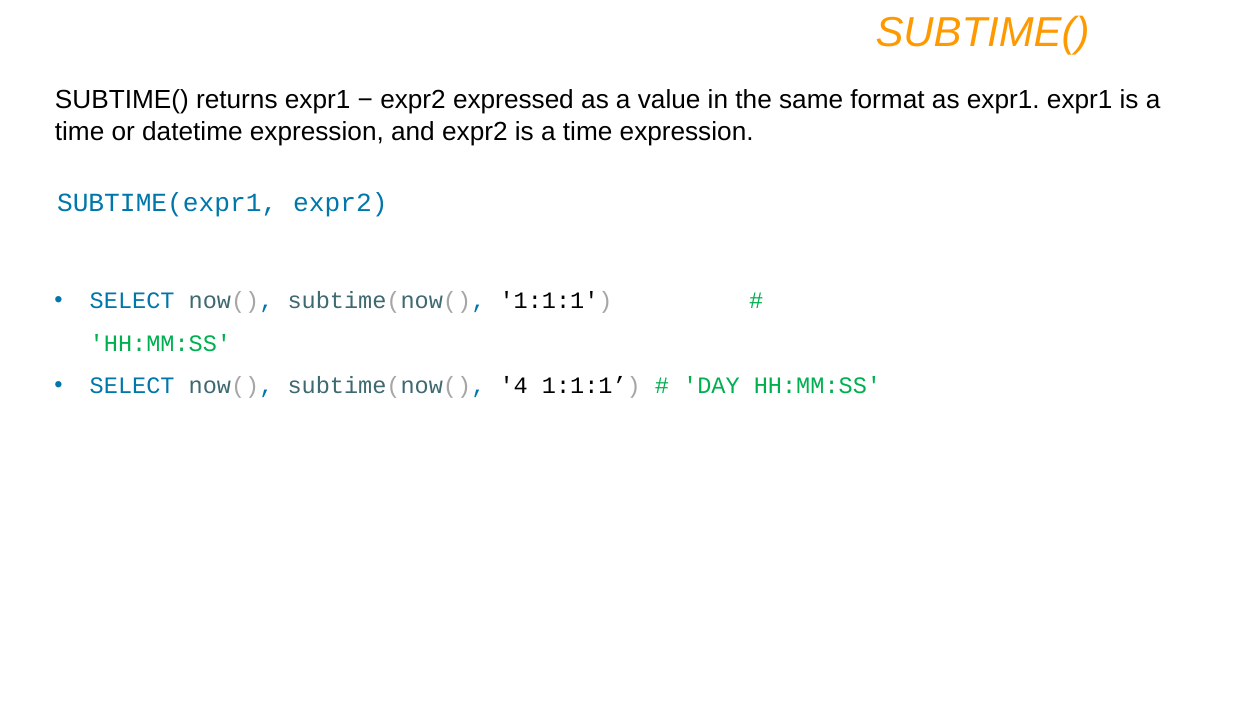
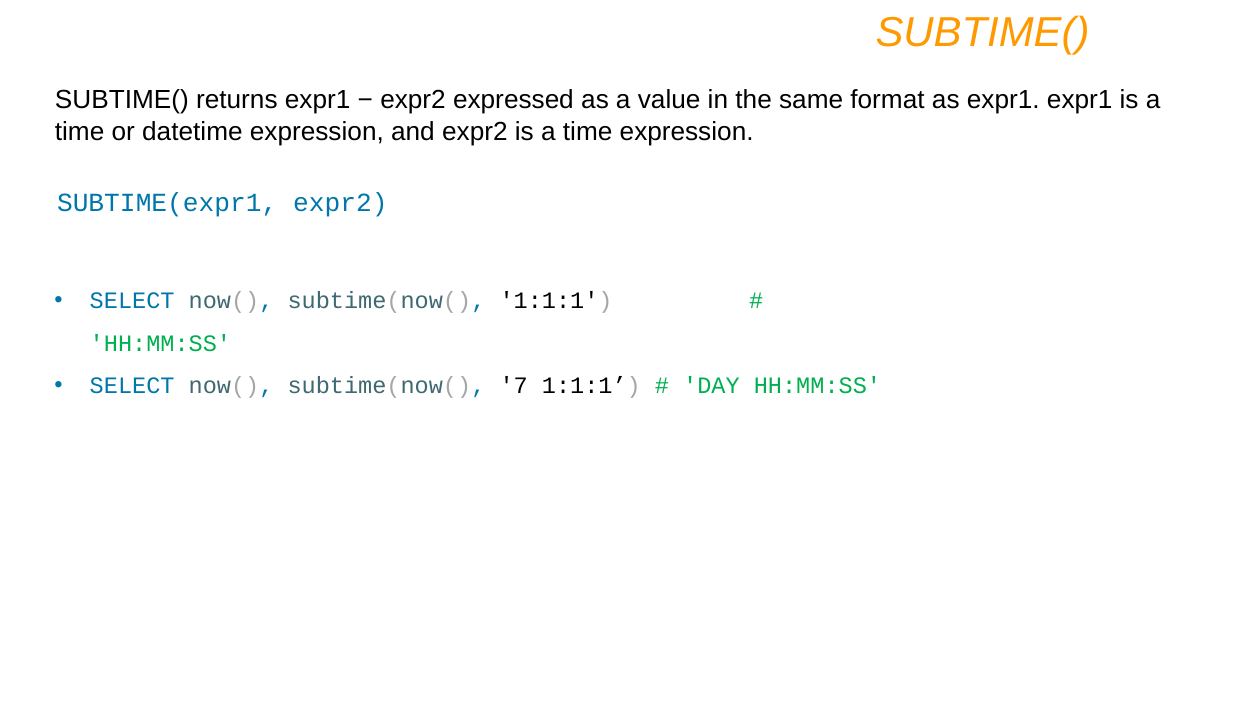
4: 4 -> 7
